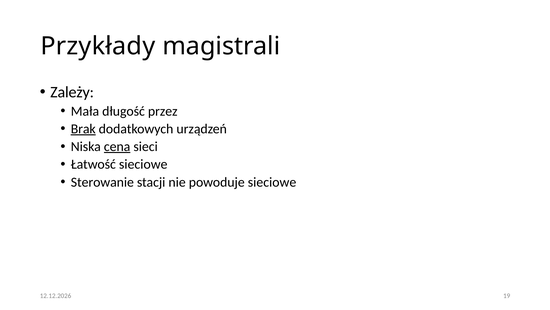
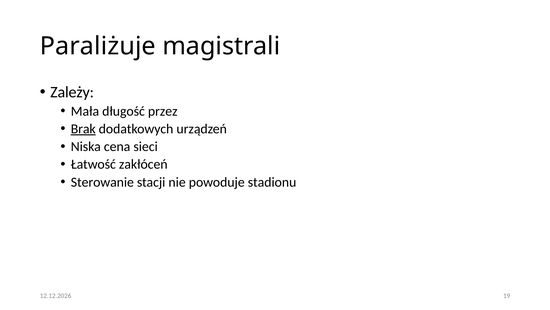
Przykłady: Przykłady -> Paraliżuje
cena underline: present -> none
Łatwość sieciowe: sieciowe -> zakłóceń
powoduje sieciowe: sieciowe -> stadionu
